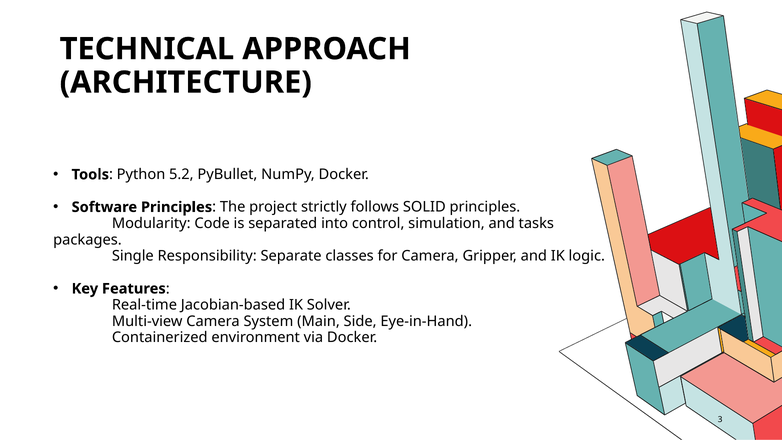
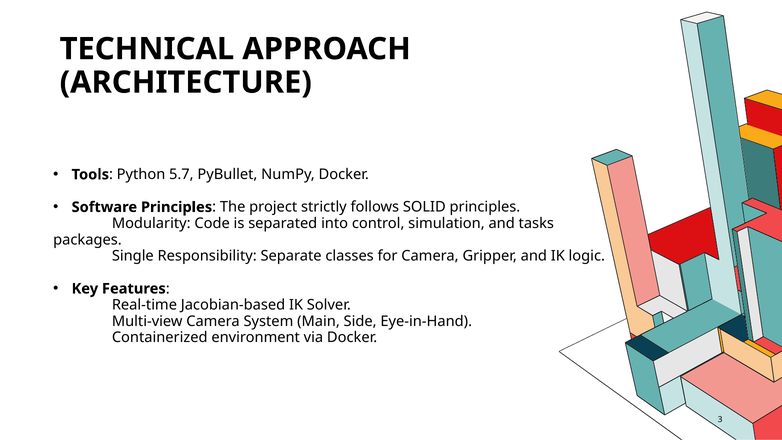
5.2: 5.2 -> 5.7
